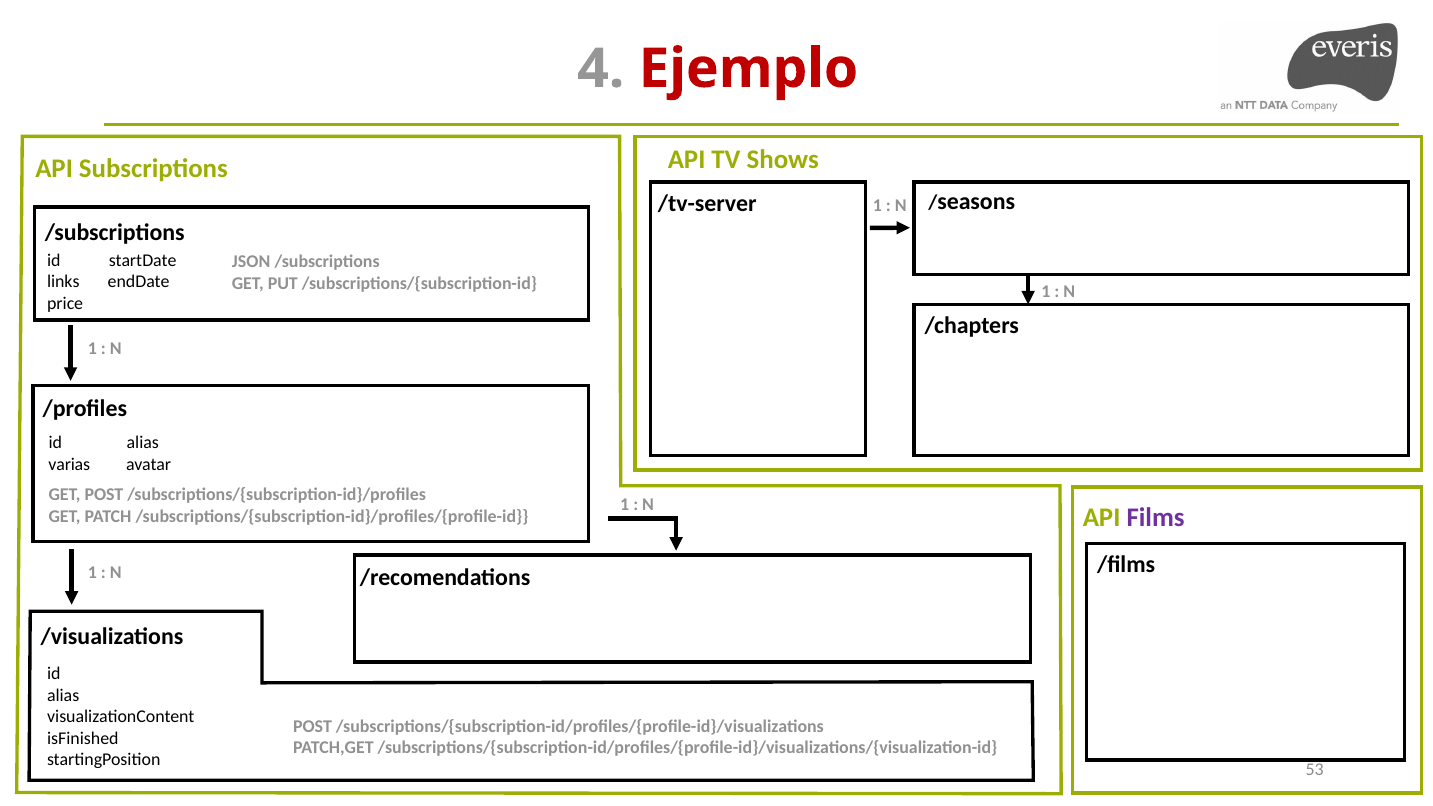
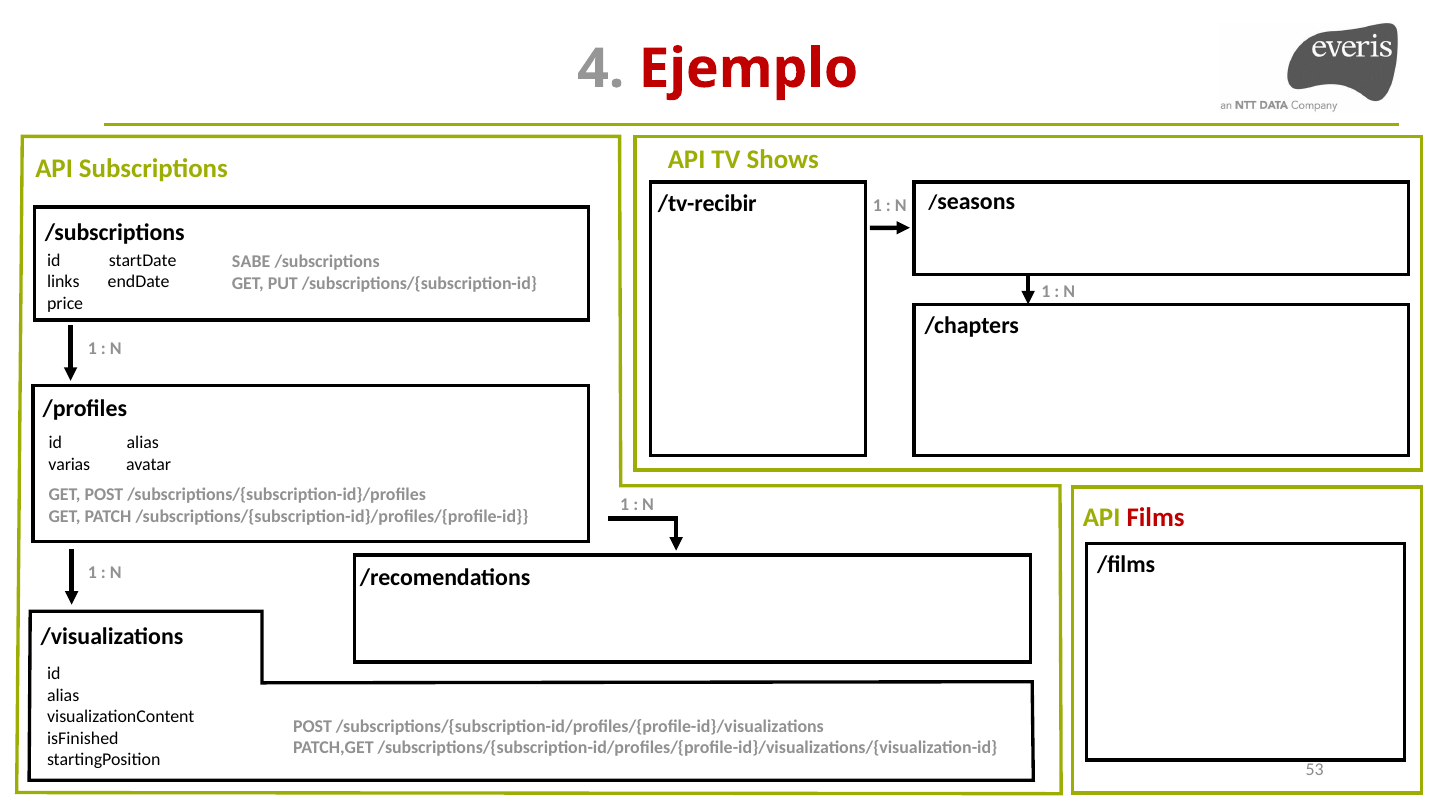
/tv-server: /tv-server -> /tv-recibir
JSON: JSON -> SABE
Films colour: purple -> red
